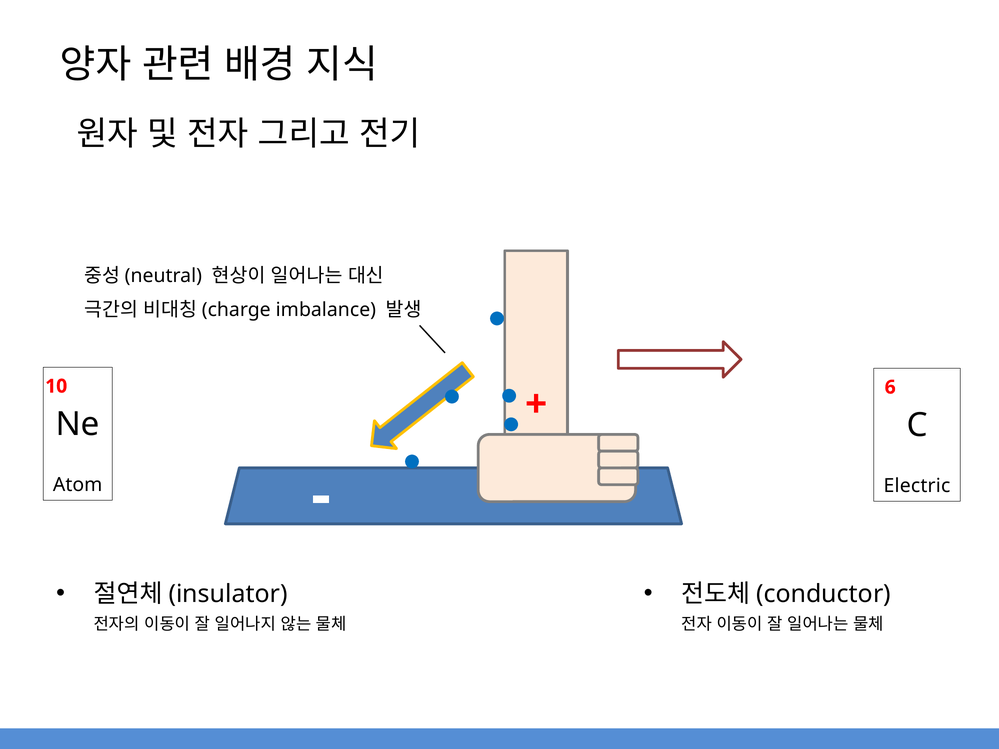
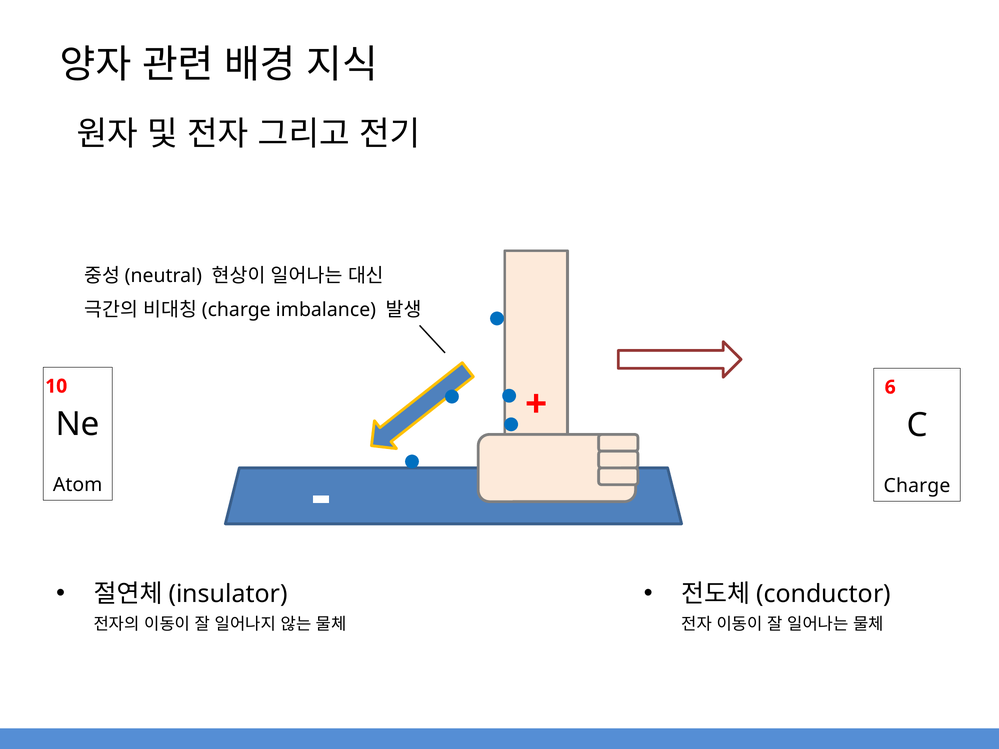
Electric: Electric -> Charge
